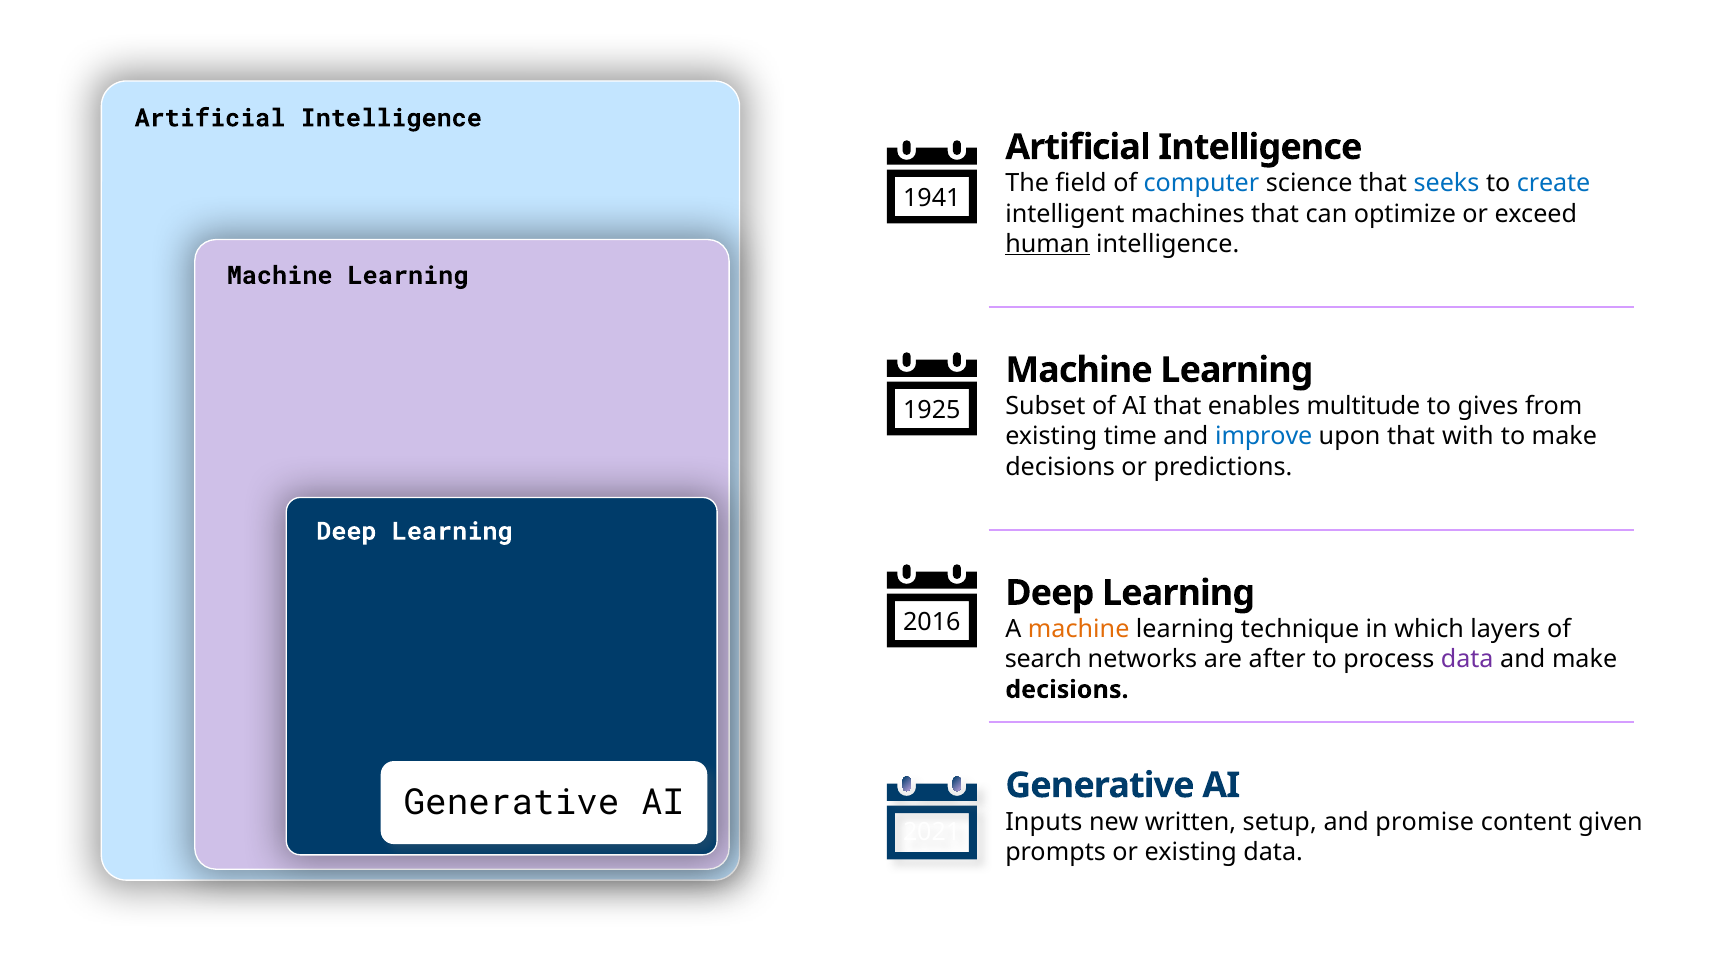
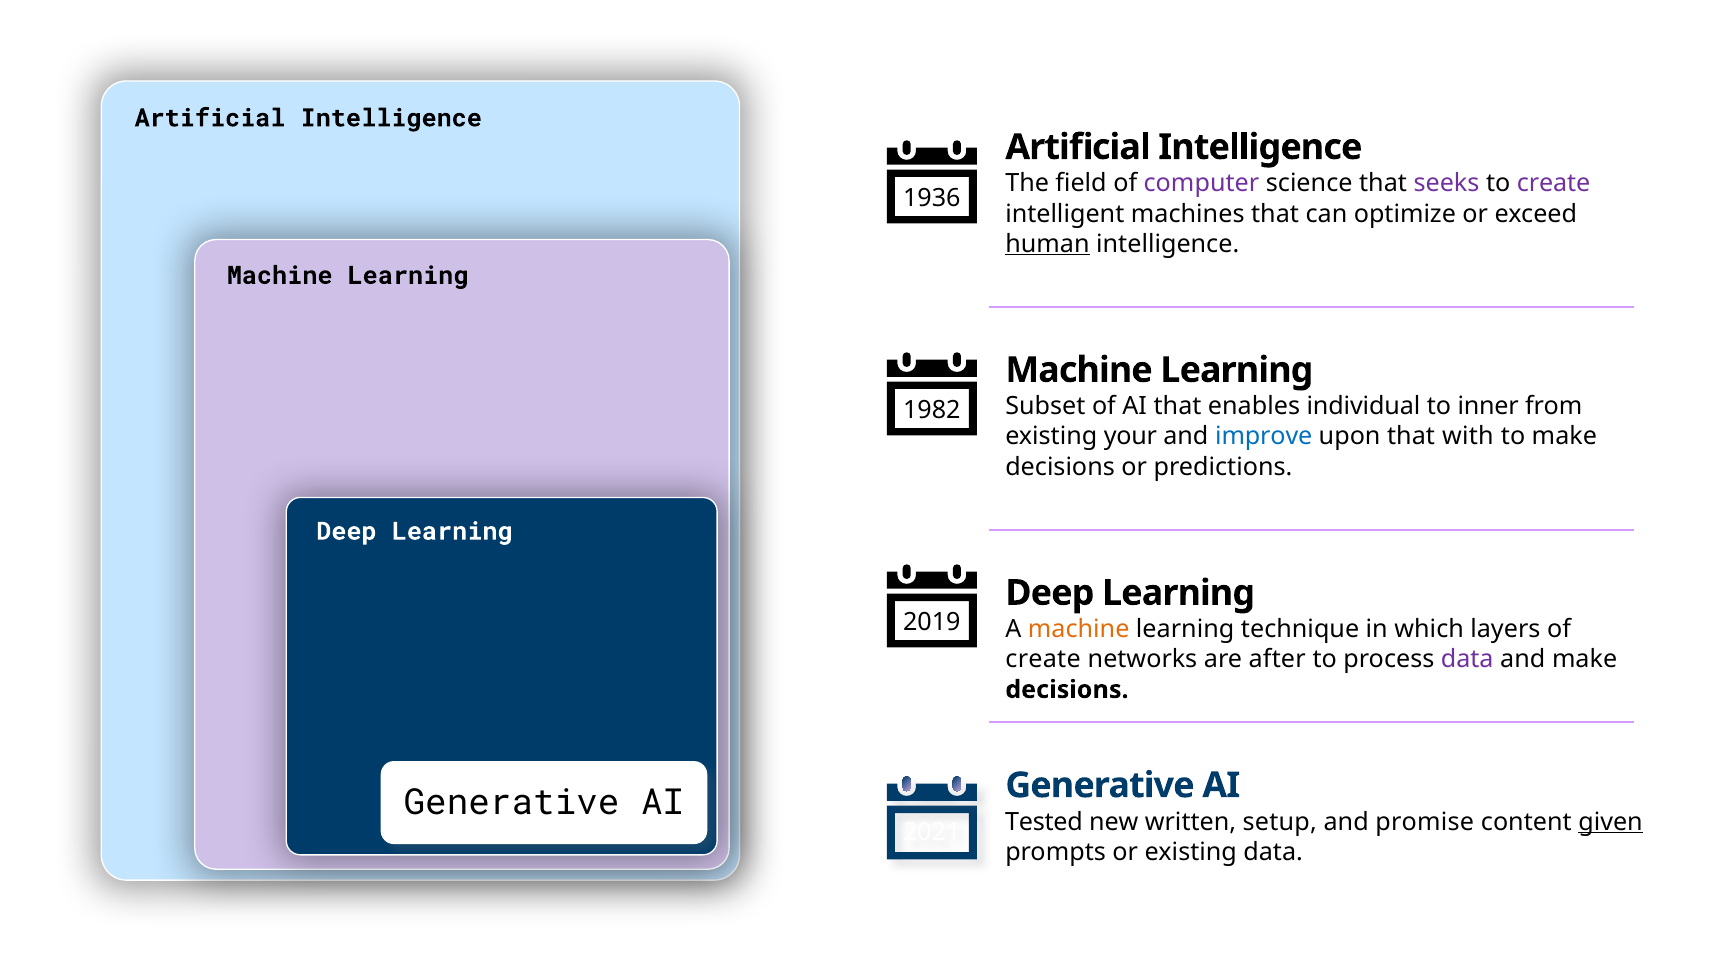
computer colour: blue -> purple
seeks colour: blue -> purple
create at (1554, 184) colour: blue -> purple
1941: 1941 -> 1936
multitude: multitude -> individual
gives: gives -> inner
1925: 1925 -> 1982
time: time -> your
2016: 2016 -> 2019
search at (1043, 660): search -> create
Inputs: Inputs -> Tested
given underline: none -> present
